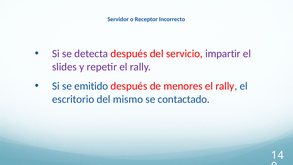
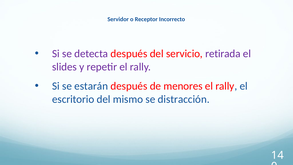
impartir: impartir -> retirada
emitido: emitido -> estarán
contactado: contactado -> distracción
